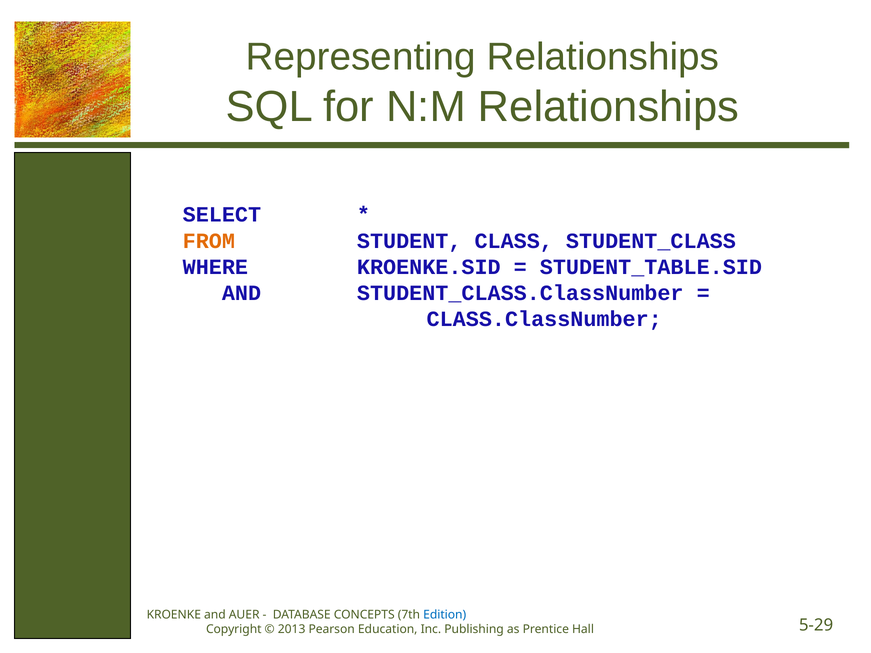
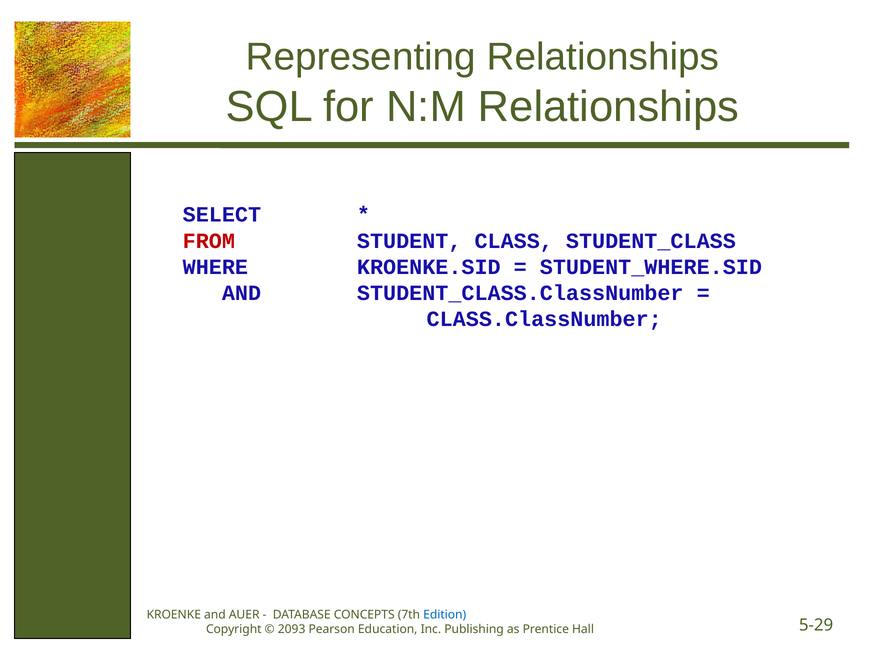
FROM colour: orange -> red
STUDENT_TABLE.SID: STUDENT_TABLE.SID -> STUDENT_WHERE.SID
2013: 2013 -> 2093
